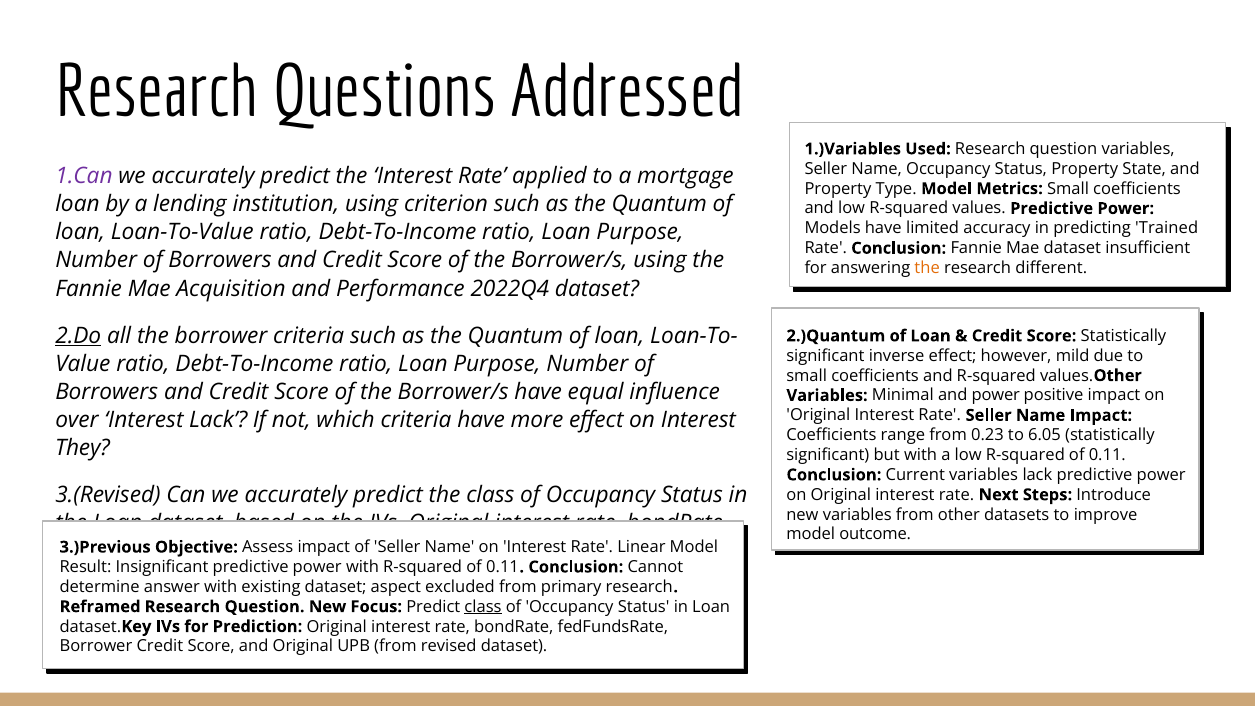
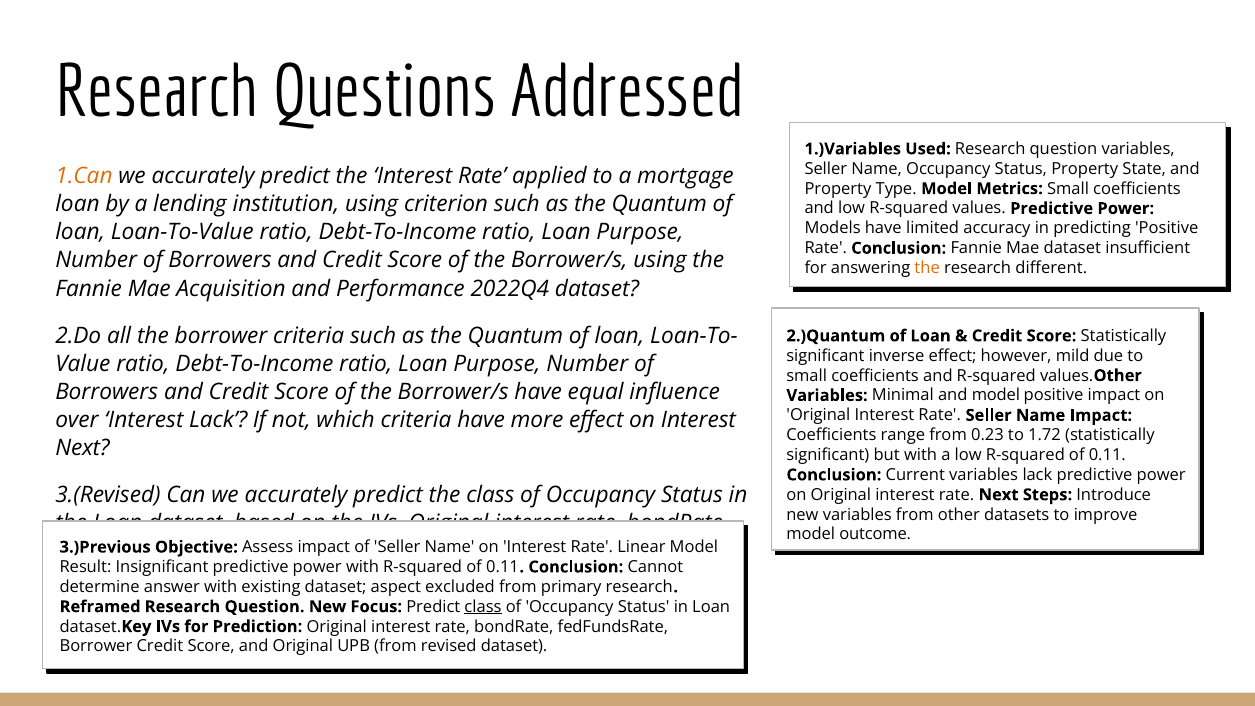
1.Can colour: purple -> orange
predicting Trained: Trained -> Positive
2.Do underline: present -> none
and power: power -> model
6.05: 6.05 -> 1.72
They at (82, 448): They -> Next
